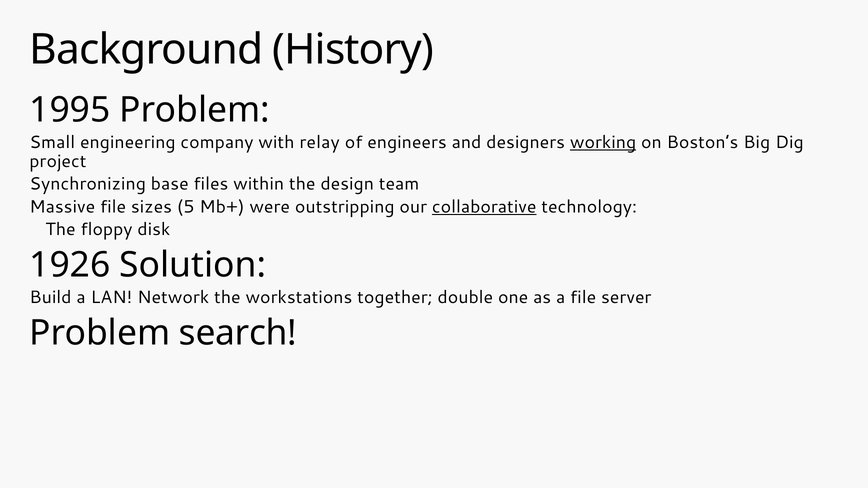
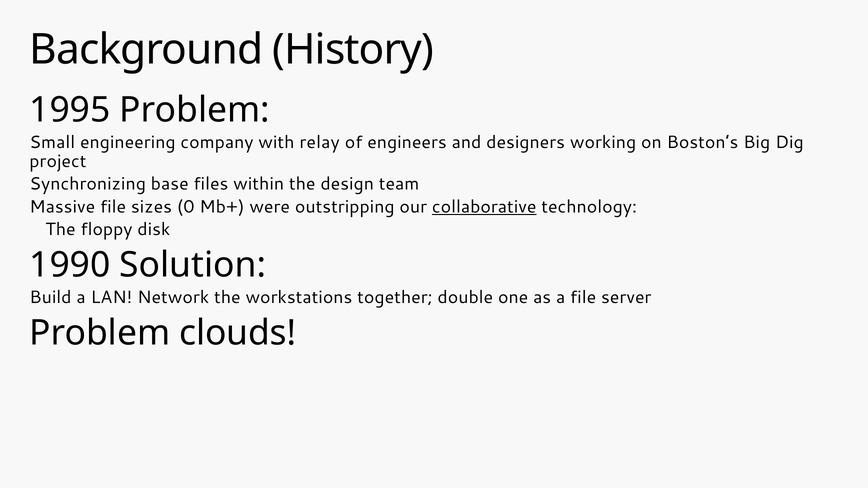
working underline: present -> none
5: 5 -> 0
1926: 1926 -> 1990
search: search -> clouds
